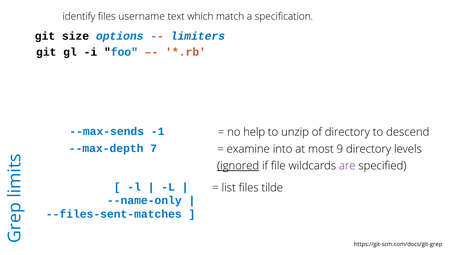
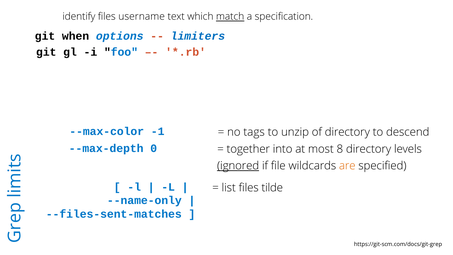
match underline: none -> present
size: size -> when
--max-sends: --max-sends -> --max-color
help: help -> tags
7: 7 -> 0
examine: examine -> together
9: 9 -> 8
are colour: purple -> orange
